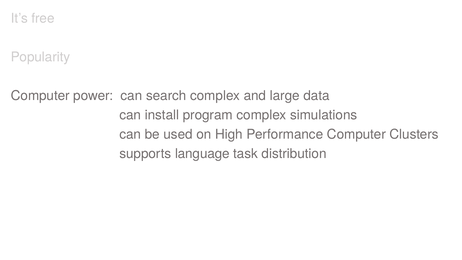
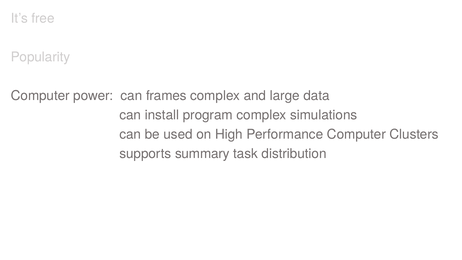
search: search -> frames
language: language -> summary
